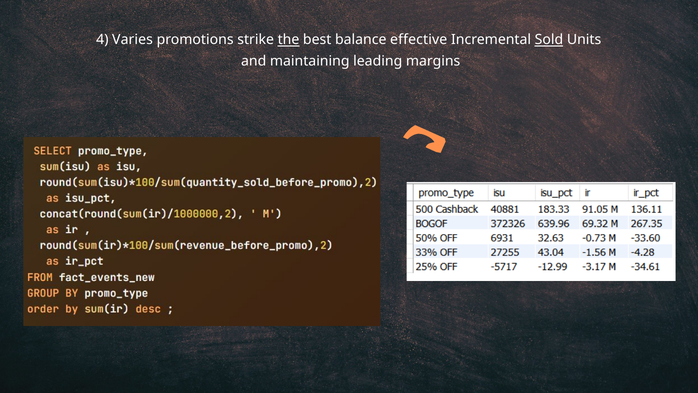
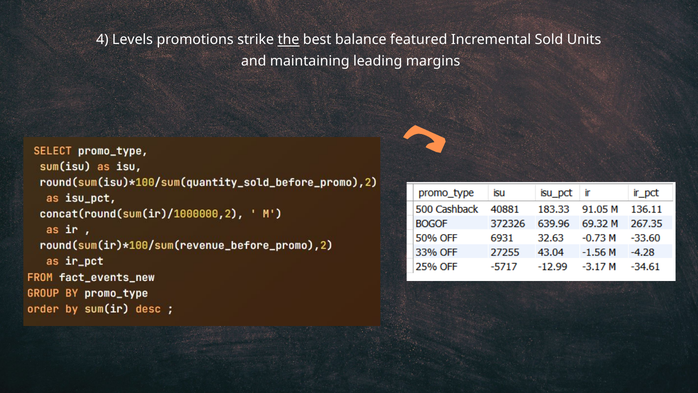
Varies: Varies -> Levels
effective: effective -> featured
Sold underline: present -> none
